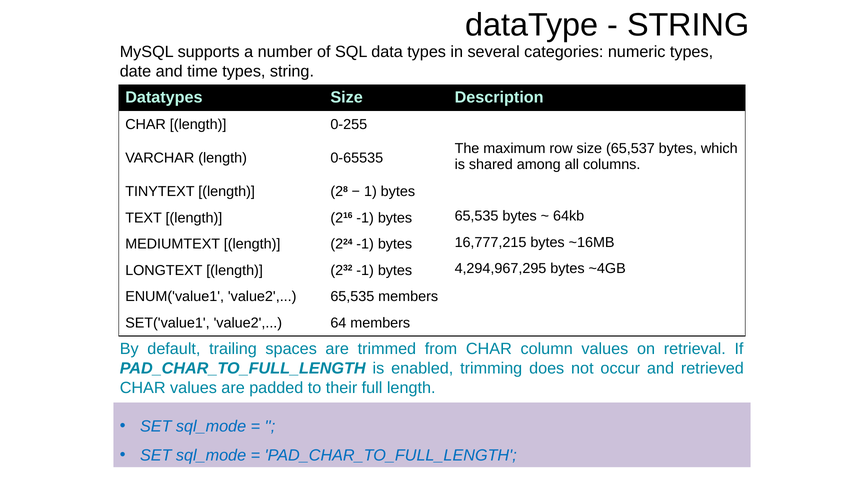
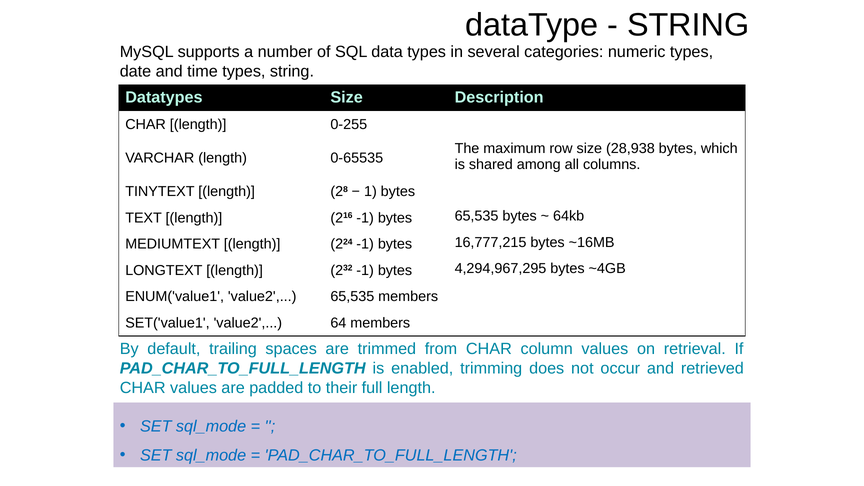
65,537: 65,537 -> 28,938
